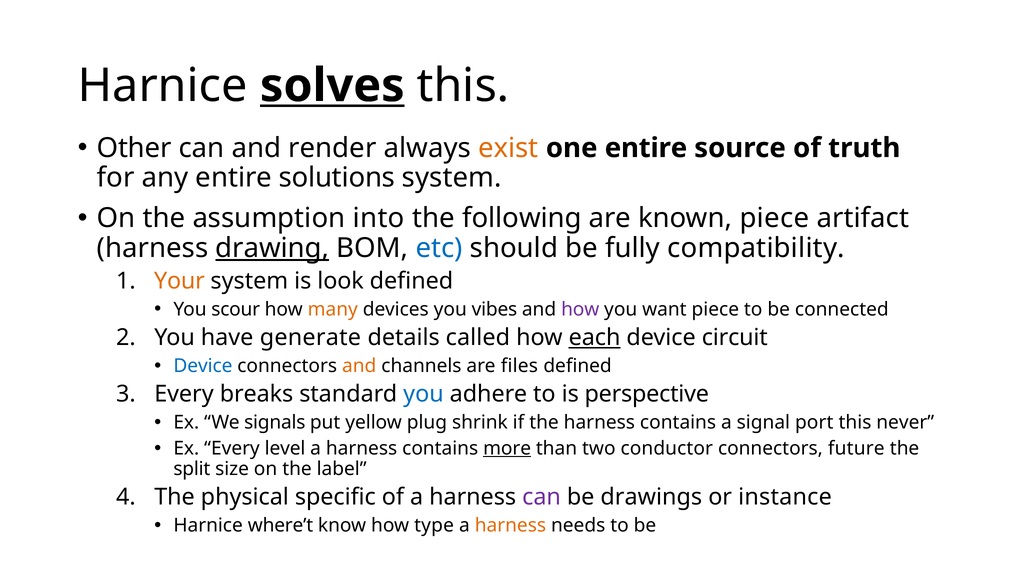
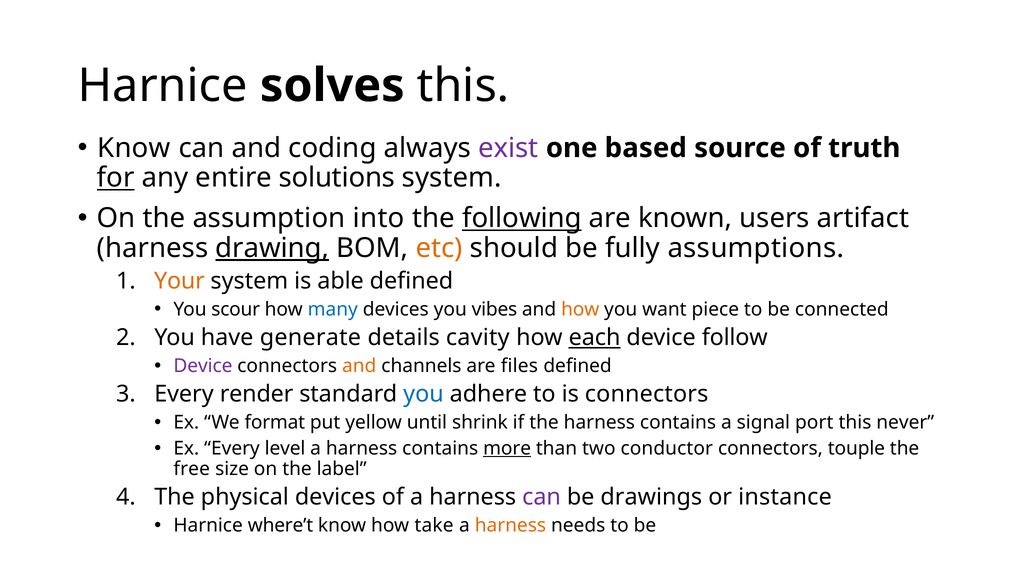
solves underline: present -> none
Other at (134, 148): Other -> Know
render: render -> coding
exist colour: orange -> purple
one entire: entire -> based
for underline: none -> present
following underline: none -> present
known piece: piece -> users
etc colour: blue -> orange
compatibility: compatibility -> assumptions
look: look -> able
many colour: orange -> blue
how at (580, 309) colour: purple -> orange
called: called -> cavity
circuit: circuit -> follow
Device at (203, 366) colour: blue -> purple
breaks: breaks -> render
is perspective: perspective -> connectors
signals: signals -> format
plug: plug -> until
future: future -> touple
split: split -> free
physical specific: specific -> devices
type: type -> take
